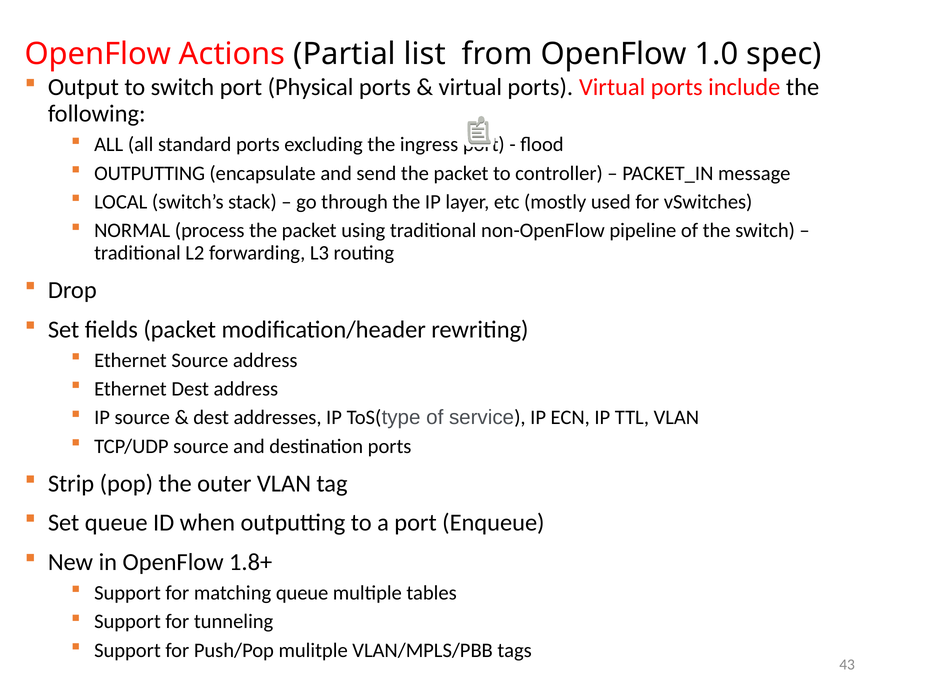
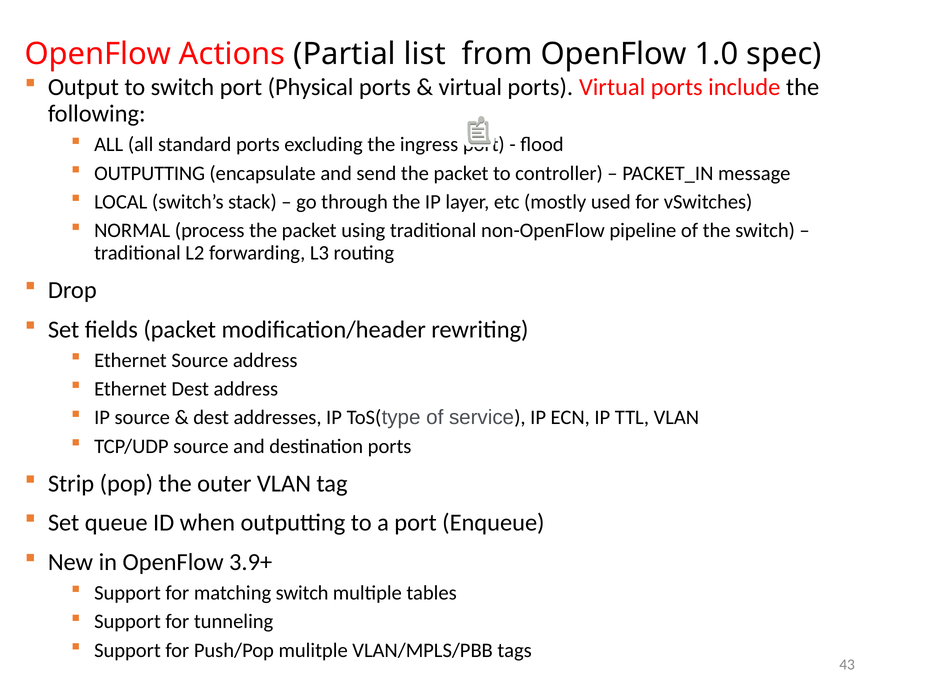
1.8+: 1.8+ -> 3.9+
matching queue: queue -> switch
